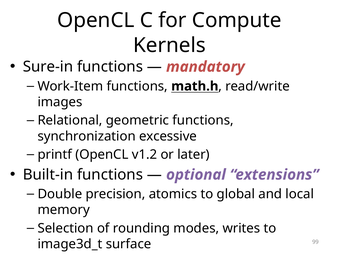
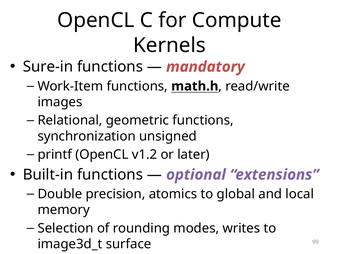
excessive: excessive -> unsigned
